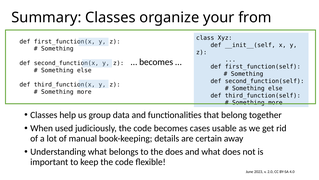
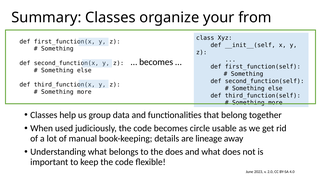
cases: cases -> circle
certain: certain -> lineage
